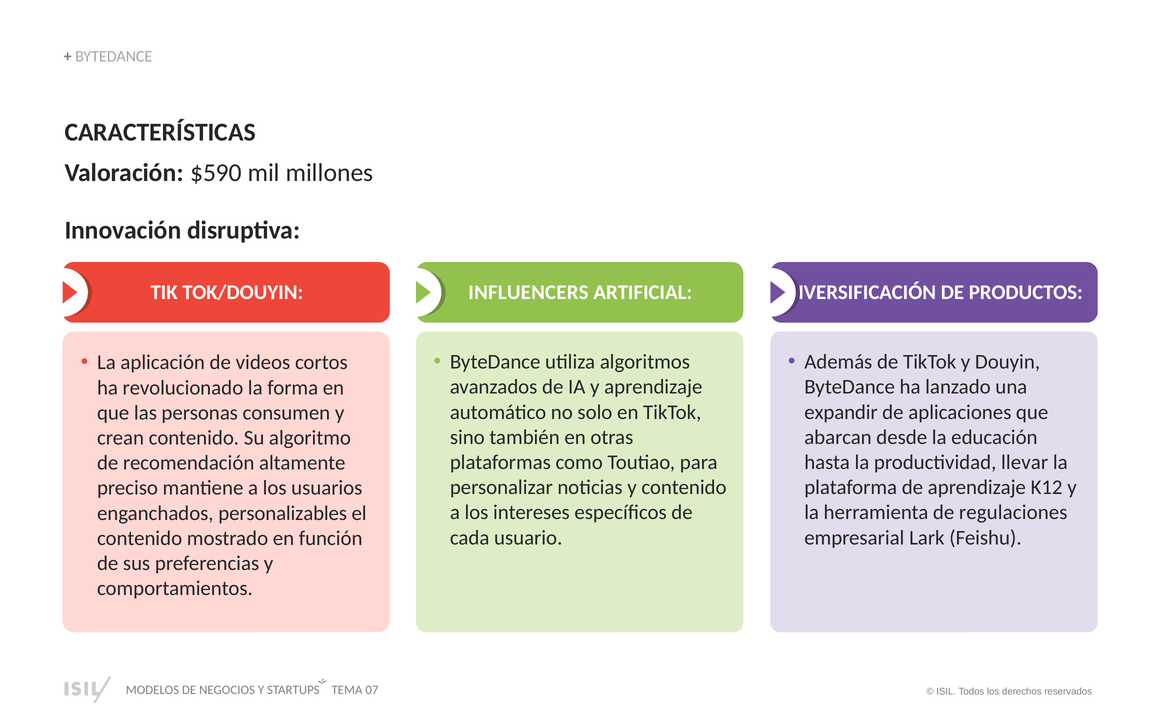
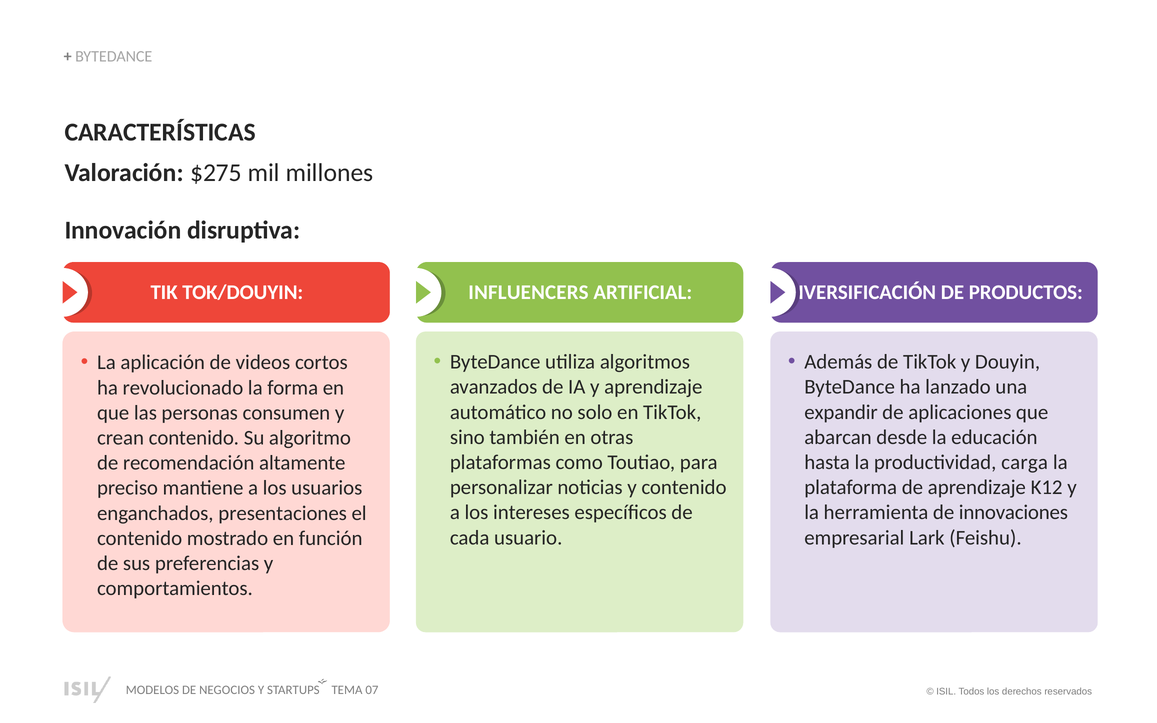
$590: $590 -> $275
llevar: llevar -> carga
regulaciones: regulaciones -> innovaciones
personalizables: personalizables -> presentaciones
